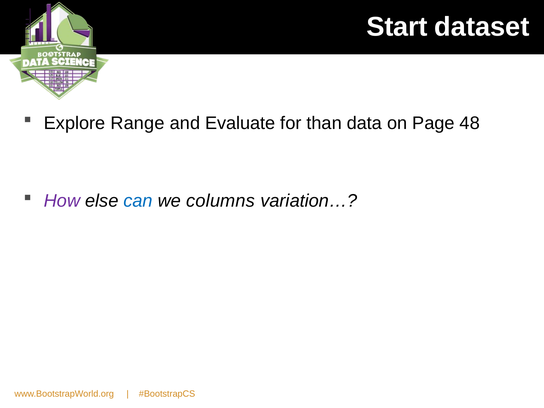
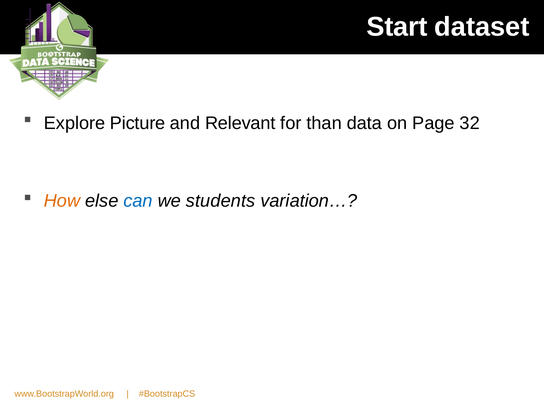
Range: Range -> Picture
Evaluate: Evaluate -> Relevant
48: 48 -> 32
How colour: purple -> orange
columns: columns -> students
